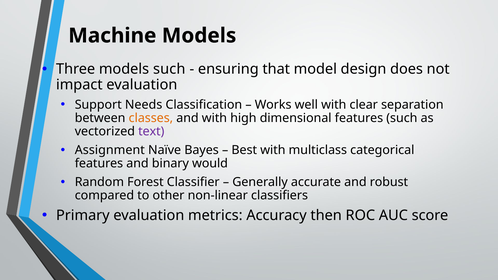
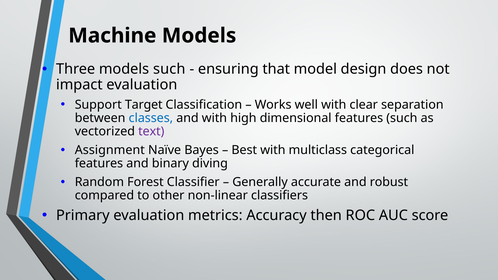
Needs: Needs -> Target
classes colour: orange -> blue
would: would -> diving
